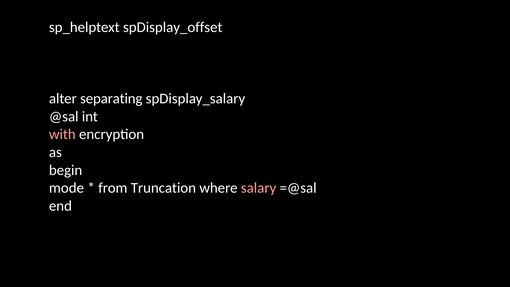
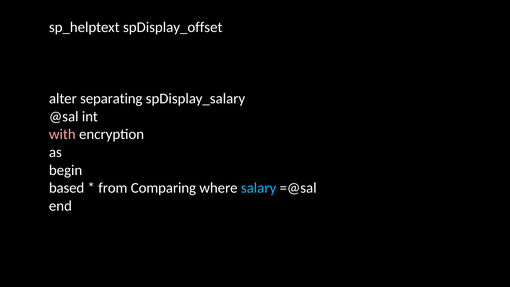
mode: mode -> based
Truncation: Truncation -> Comparing
salary colour: pink -> light blue
